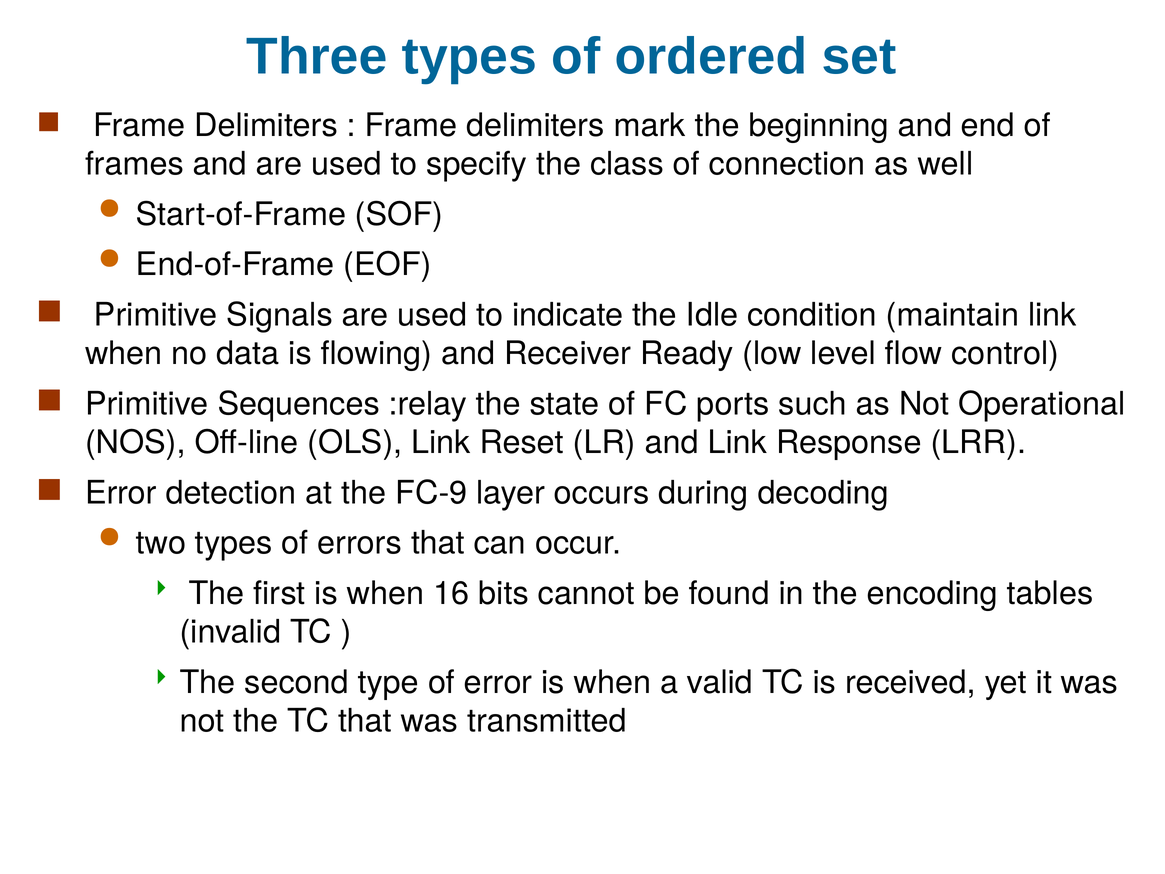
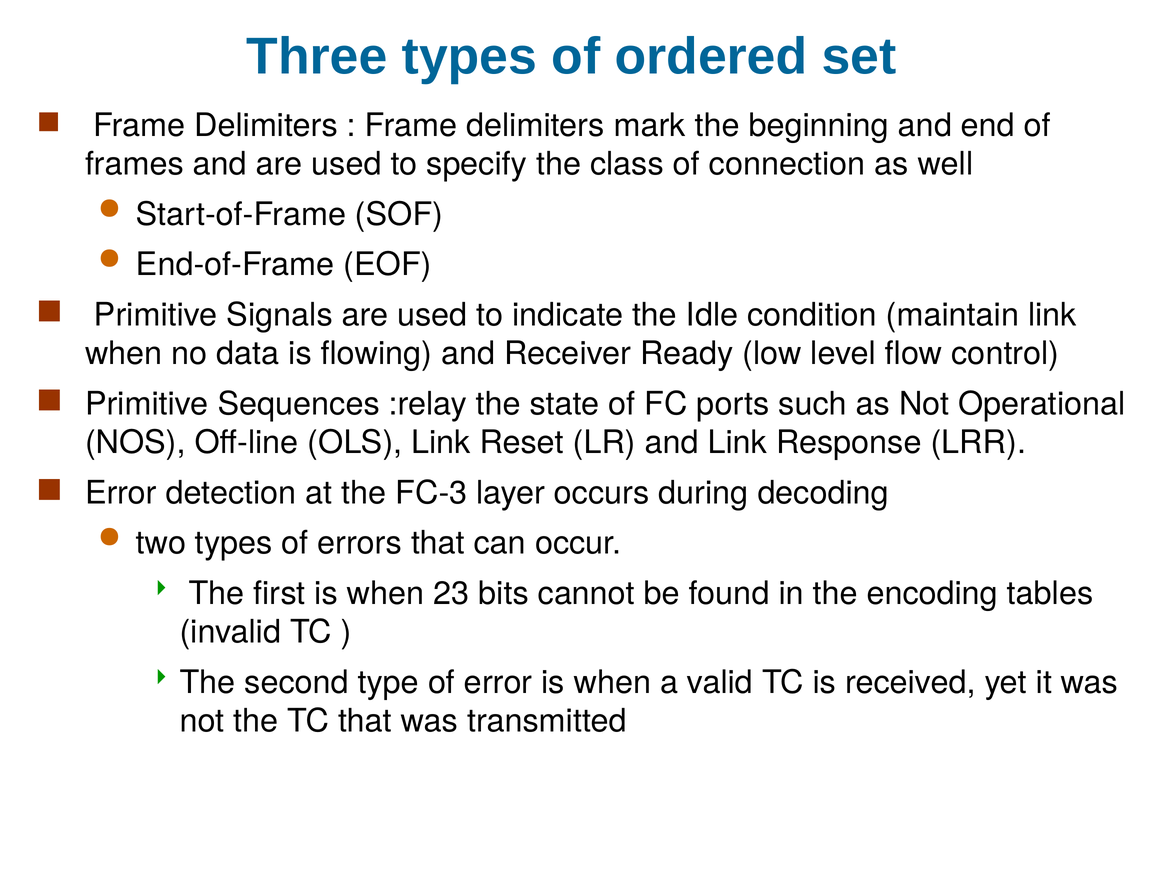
FC-9: FC-9 -> FC-3
16: 16 -> 23
